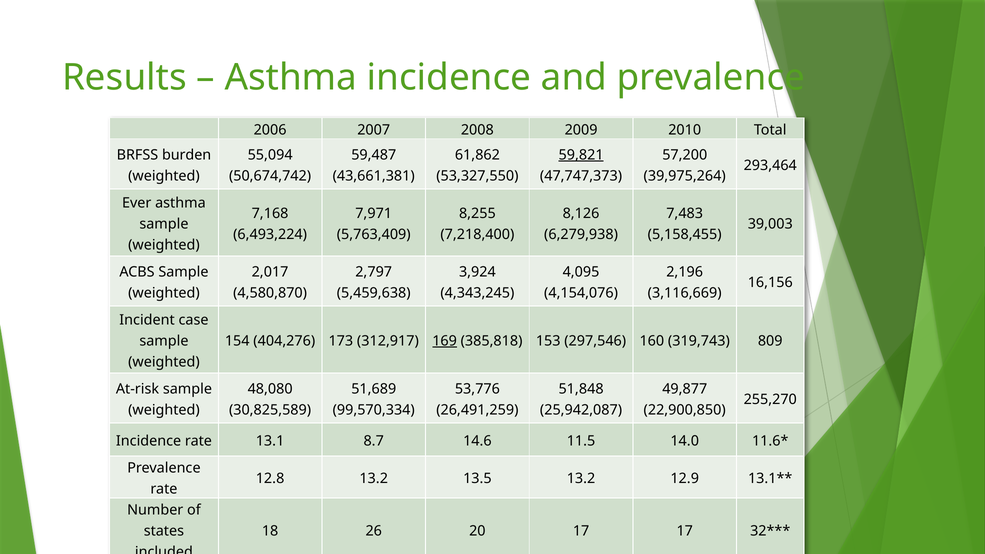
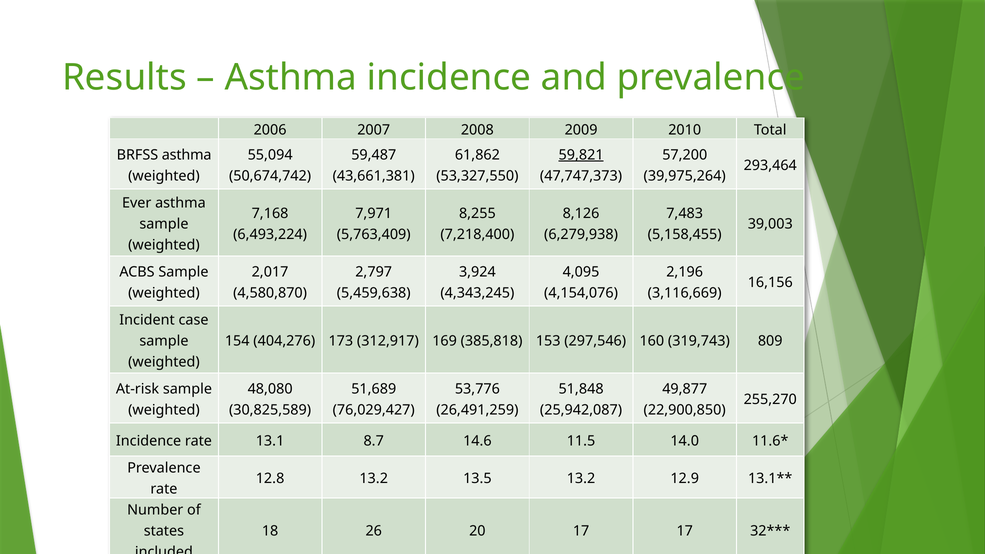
BRFSS burden: burden -> asthma
169 underline: present -> none
99,570,334: 99,570,334 -> 76,029,427
